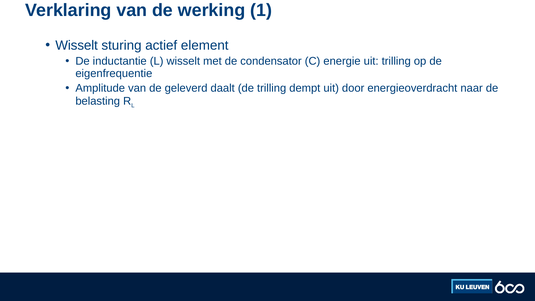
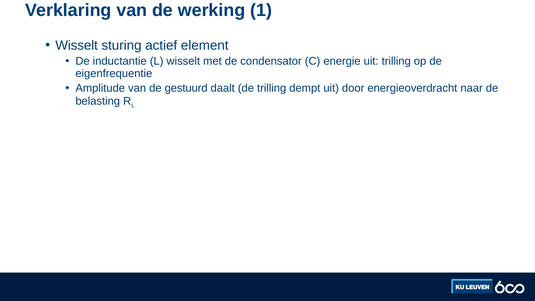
geleverd: geleverd -> gestuurd
